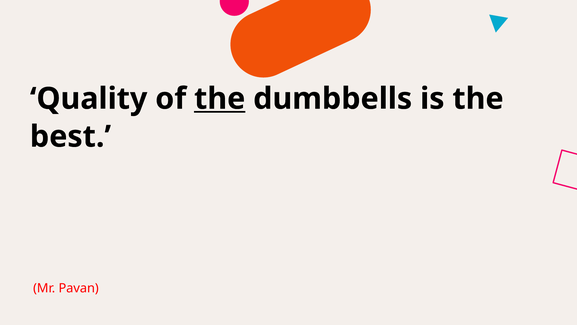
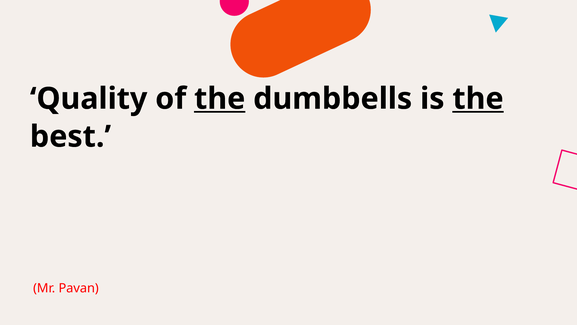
the at (478, 99) underline: none -> present
